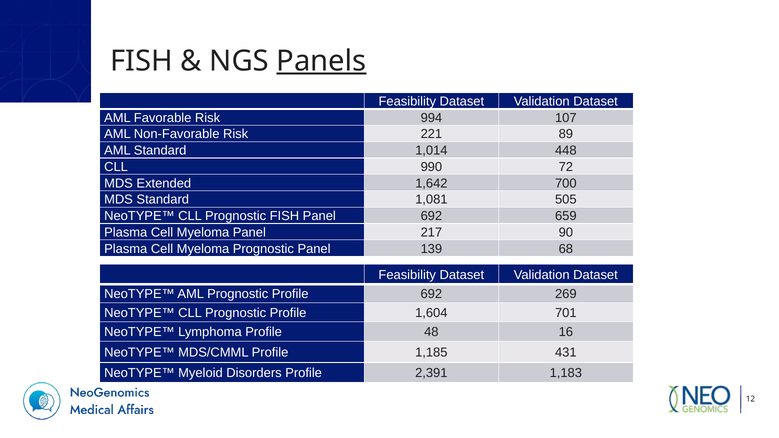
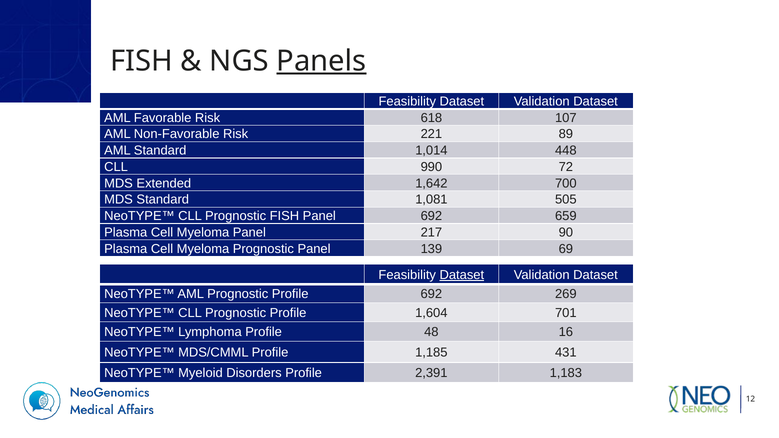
994: 994 -> 618
68: 68 -> 69
Dataset at (462, 275) underline: none -> present
